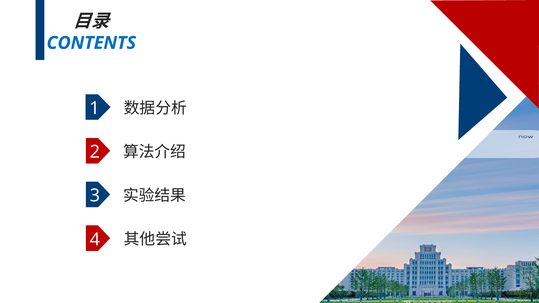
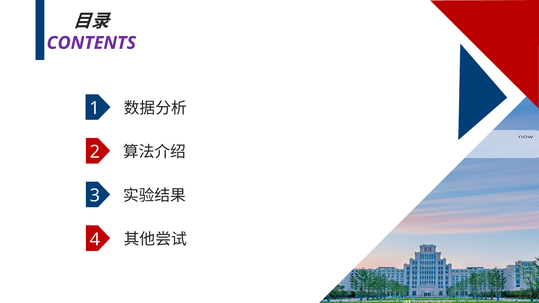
CONTENTS colour: blue -> purple
